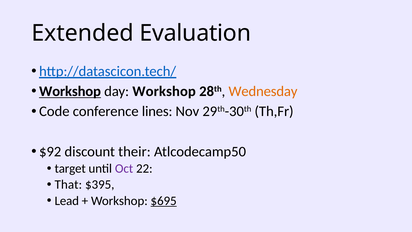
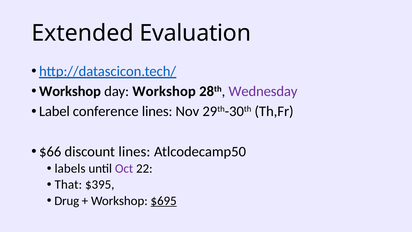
Workshop at (70, 91) underline: present -> none
Wednesday colour: orange -> purple
Code: Code -> Label
$92: $92 -> $66
discount their: their -> lines
target: target -> labels
Lead: Lead -> Drug
